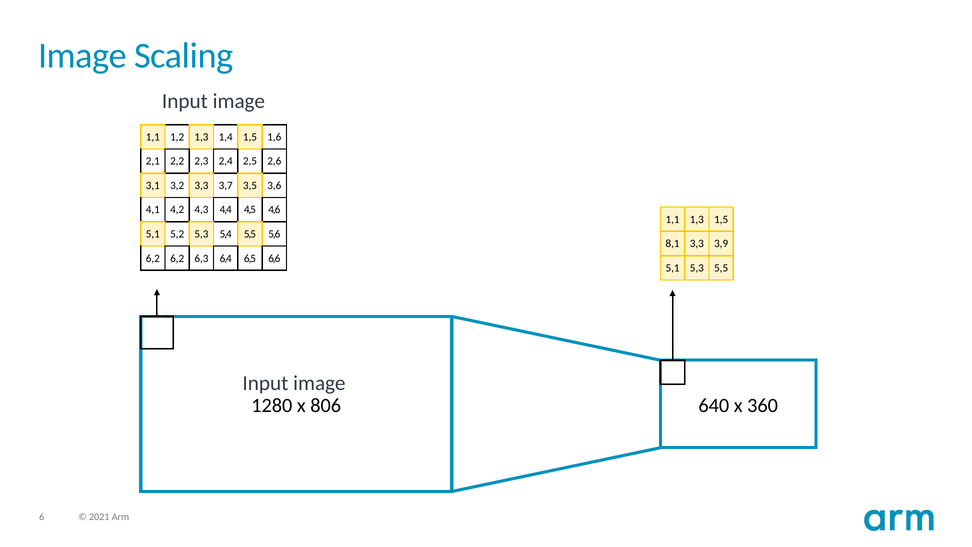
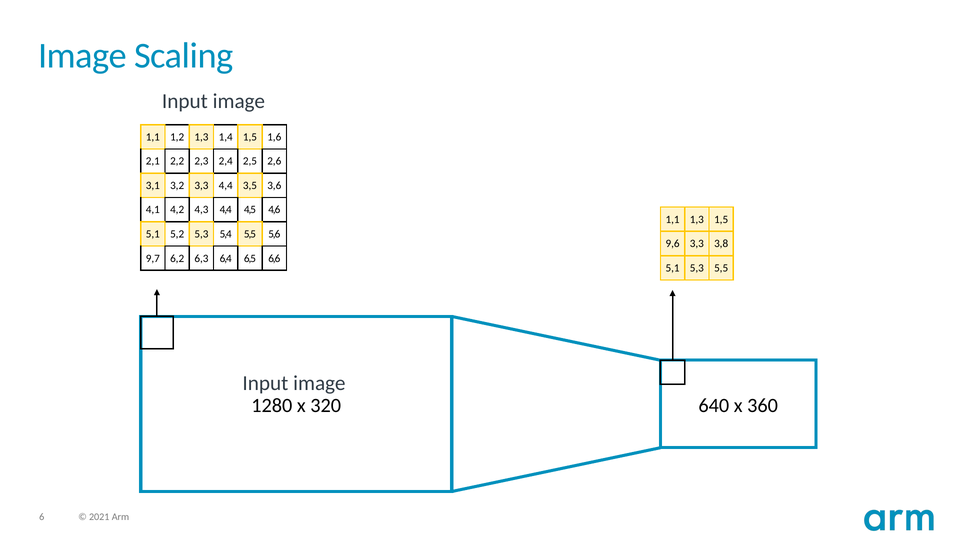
3,3 3,7: 3,7 -> 4,4
8,1: 8,1 -> 9,6
3,9: 3,9 -> 3,8
6,2 at (153, 258): 6,2 -> 9,7
806: 806 -> 320
